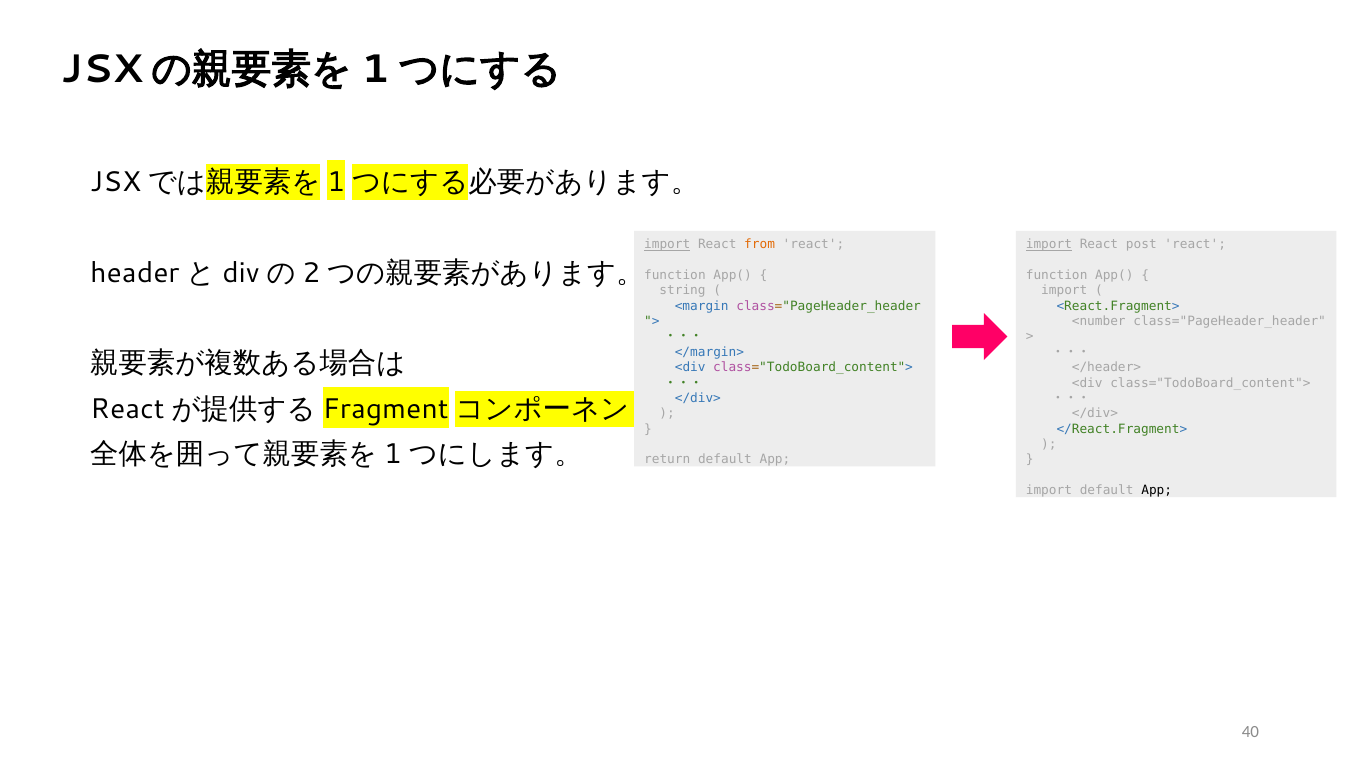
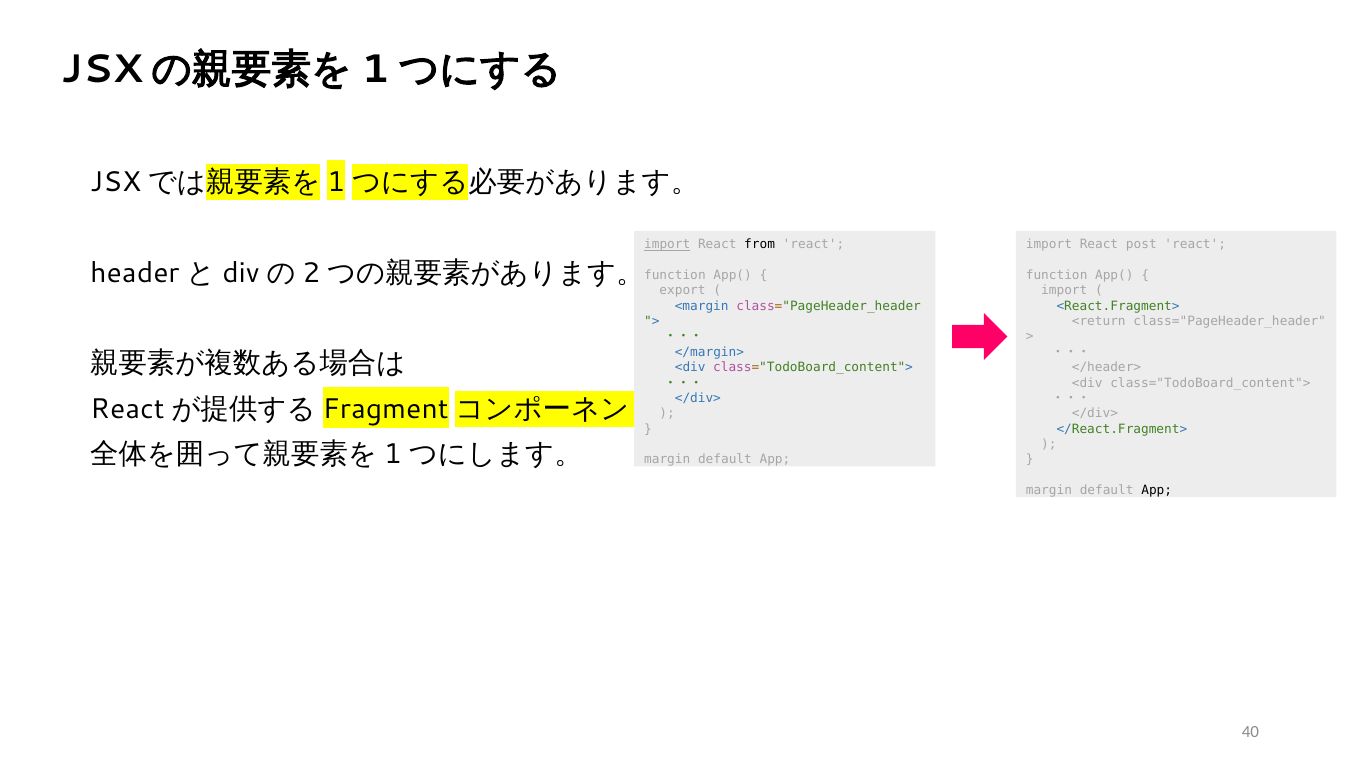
from colour: orange -> black
import at (1049, 244) underline: present -> none
string: string -> export
<number: <number -> <return
return at (667, 460): return -> margin
import at (1049, 490): import -> margin
